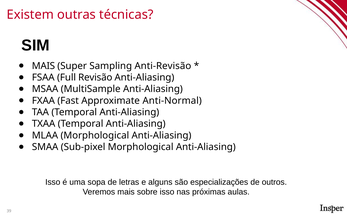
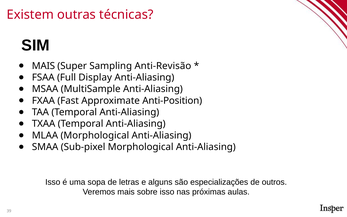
Revisão: Revisão -> Display
Anti-Normal: Anti-Normal -> Anti-Position
